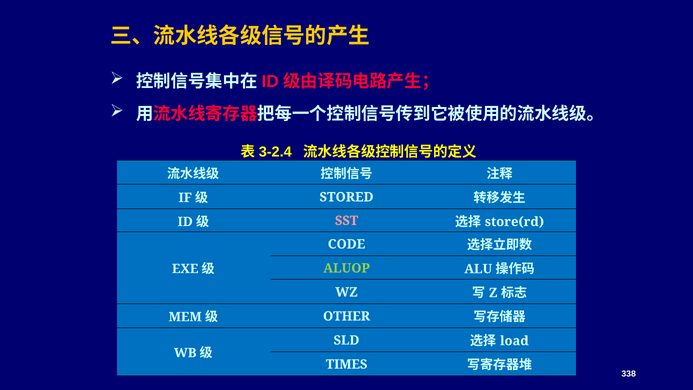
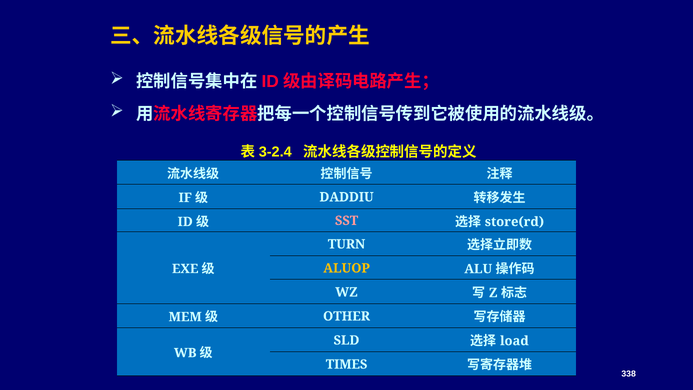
STORED: STORED -> DADDIU
CODE: CODE -> TURN
ALUOP colour: light green -> yellow
